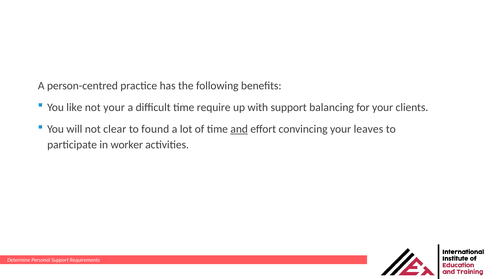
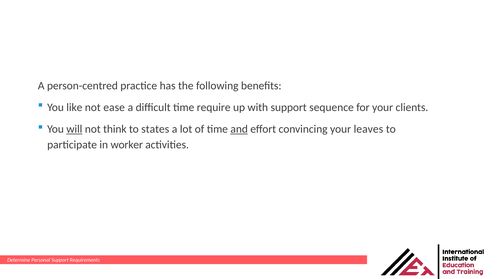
not your: your -> ease
balancing: balancing -> sequence
will underline: none -> present
clear: clear -> think
found: found -> states
